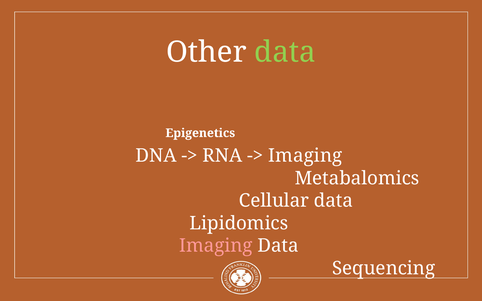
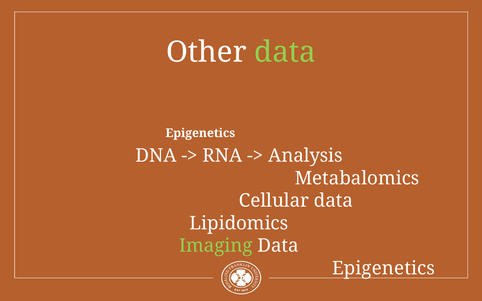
Imaging at (305, 156): Imaging -> Analysis
Imaging at (216, 246) colour: pink -> light green
Sequencing at (384, 268): Sequencing -> Epigenetics
